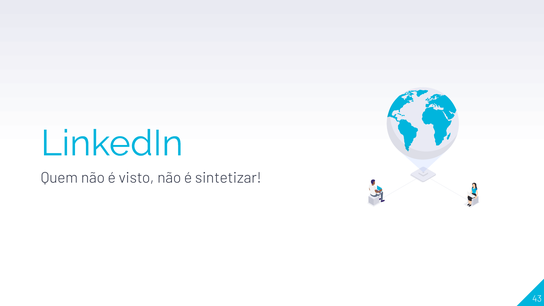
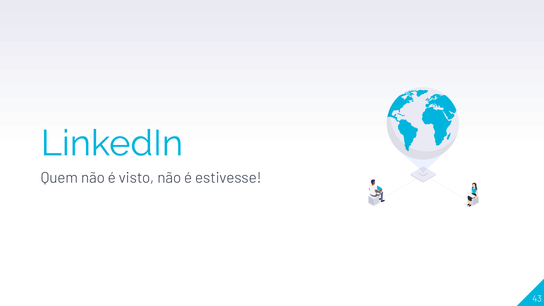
sintetizar: sintetizar -> estivesse
